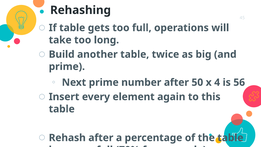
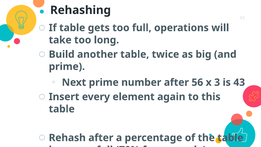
50: 50 -> 56
4: 4 -> 3
56: 56 -> 43
